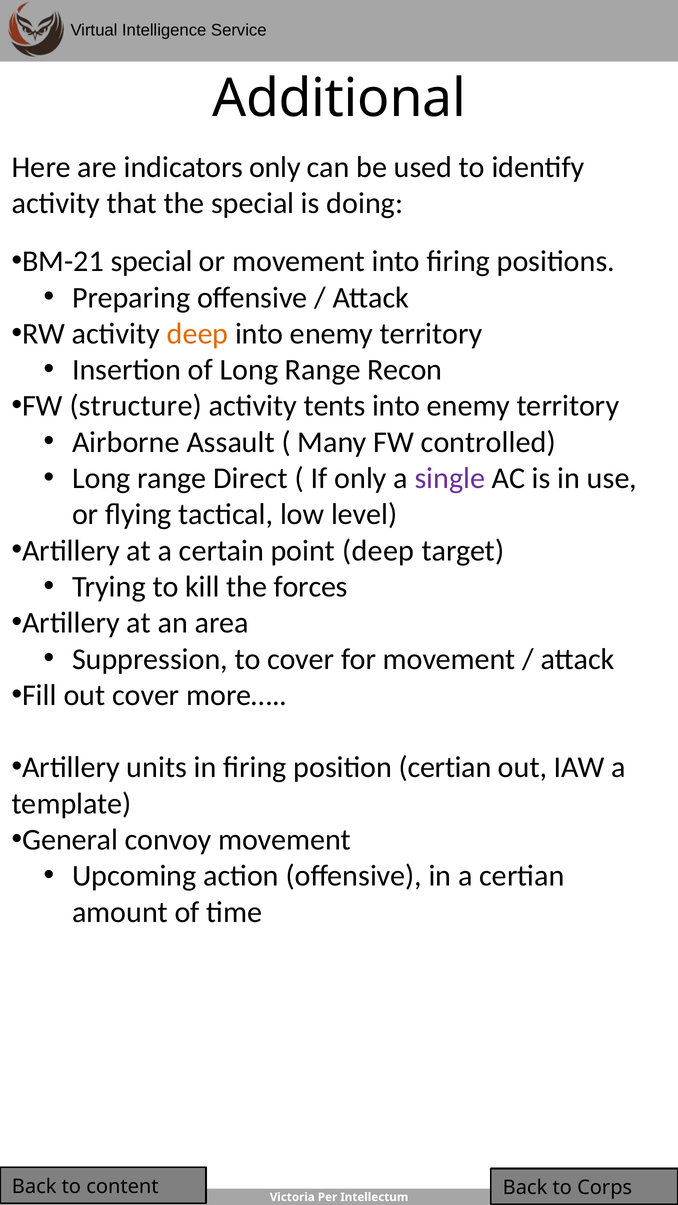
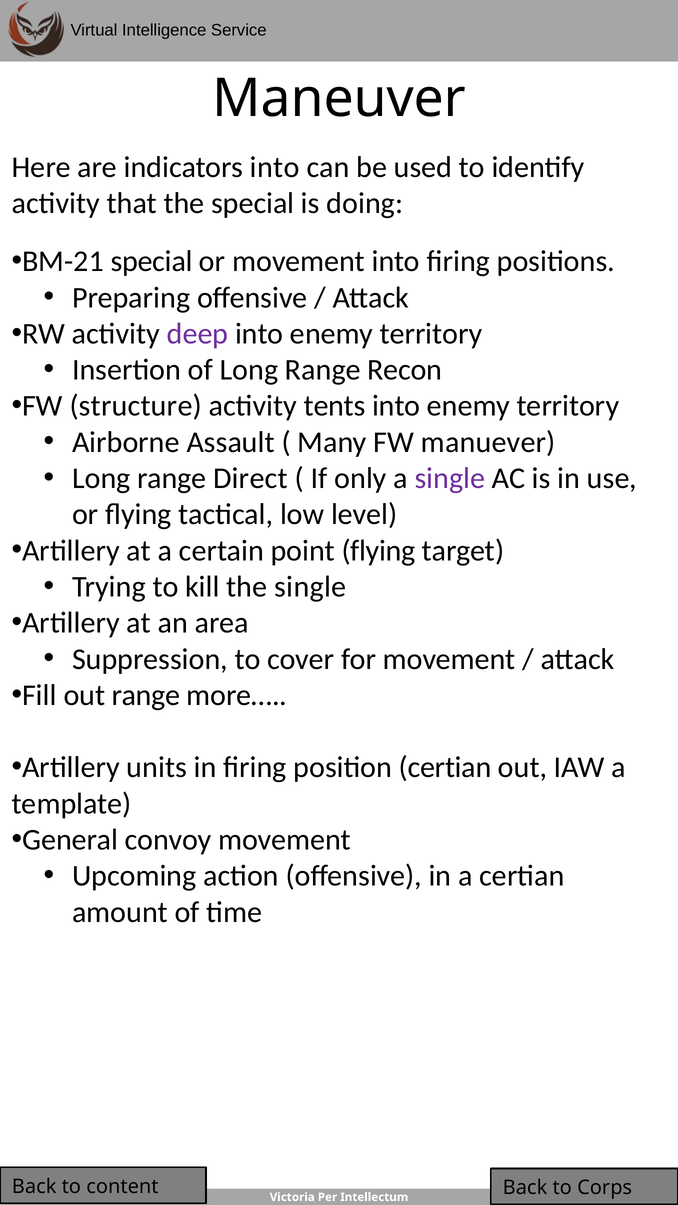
Additional: Additional -> Maneuver
indicators only: only -> into
deep at (198, 334) colour: orange -> purple
controlled: controlled -> manuever
point deep: deep -> flying
the forces: forces -> single
out cover: cover -> range
